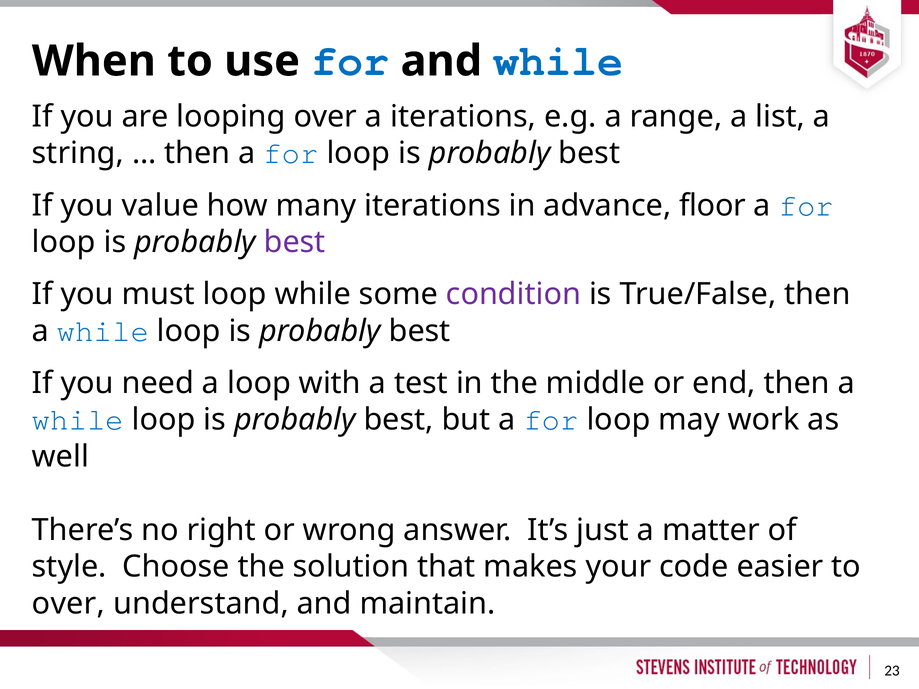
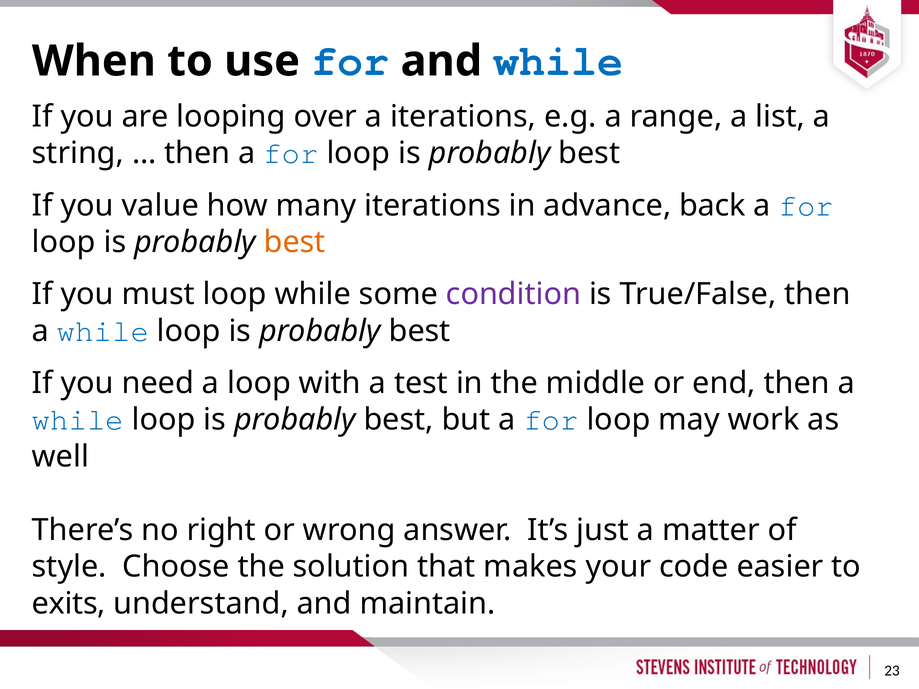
floor: floor -> back
best at (295, 242) colour: purple -> orange
over at (68, 604): over -> exits
